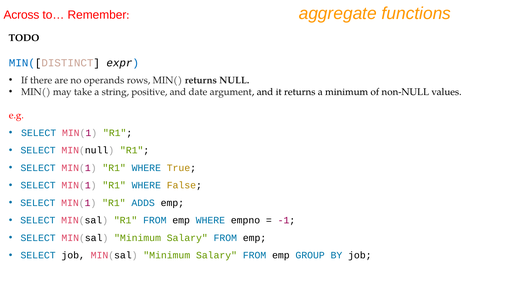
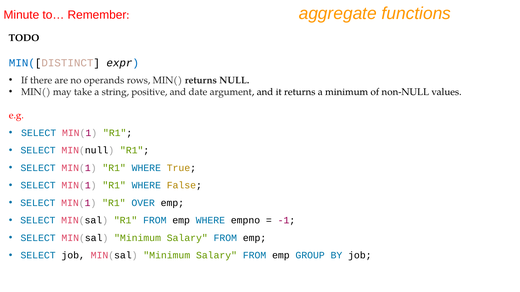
Across: Across -> Minute
ADDS: ADDS -> OVER
